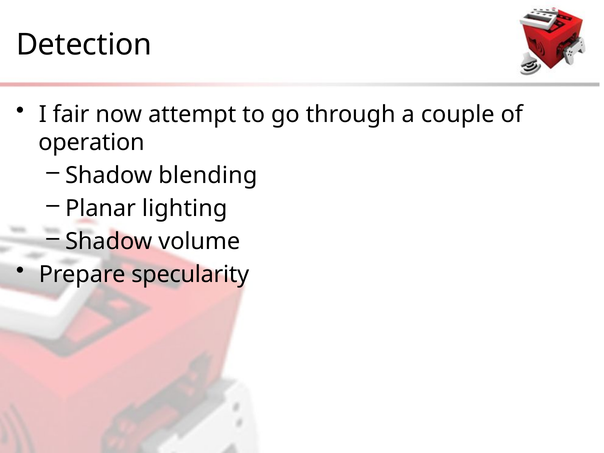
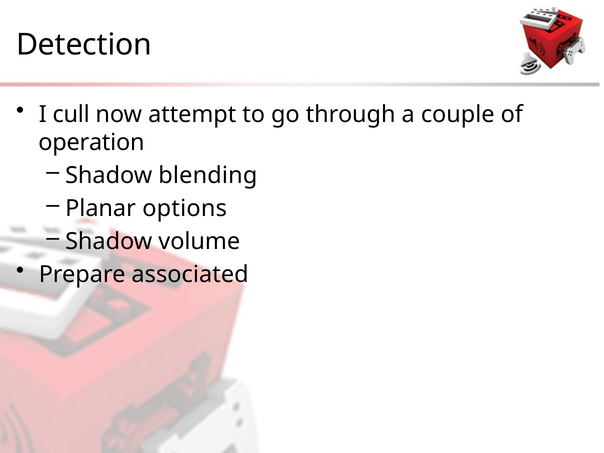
fair: fair -> cull
lighting: lighting -> options
specularity: specularity -> associated
